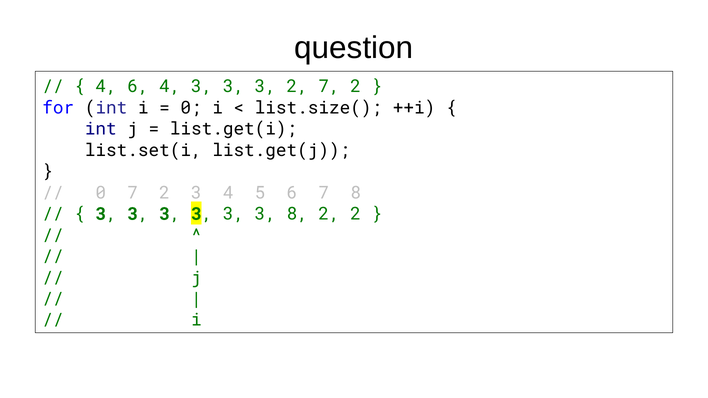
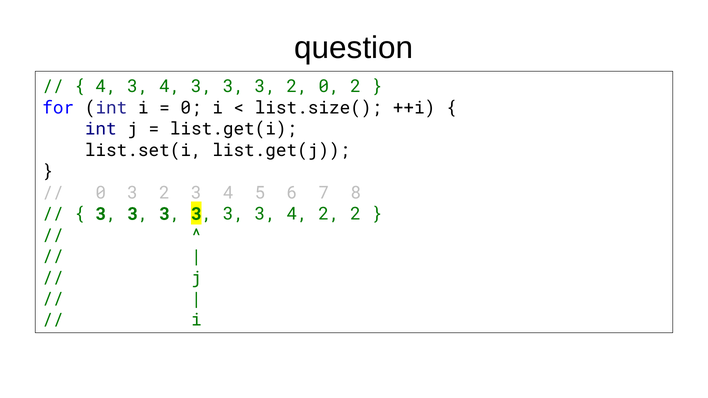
6 at (138, 87): 6 -> 3
2 7: 7 -> 0
0 7: 7 -> 3
3 3 8: 8 -> 4
